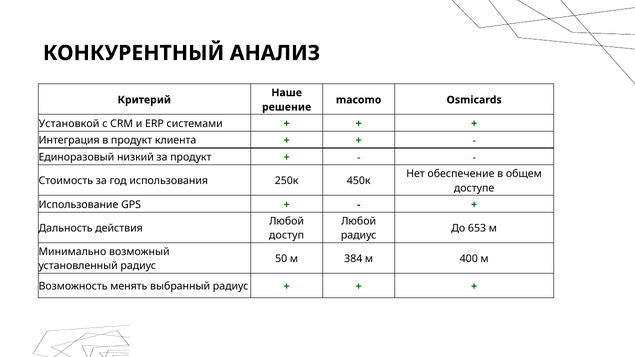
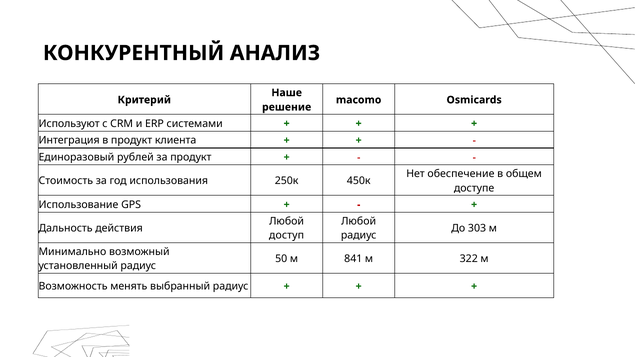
Установкой: Установкой -> Используют
низкий: низкий -> рублей
653: 653 -> 303
384: 384 -> 841
400: 400 -> 322
